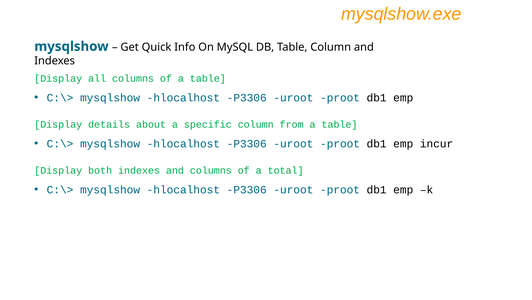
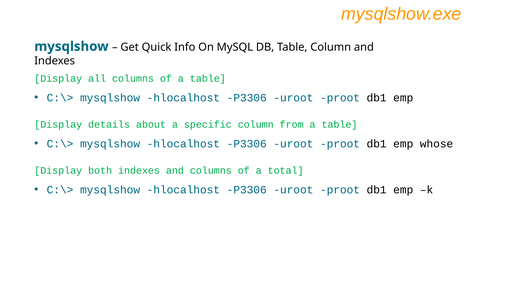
incur: incur -> whose
